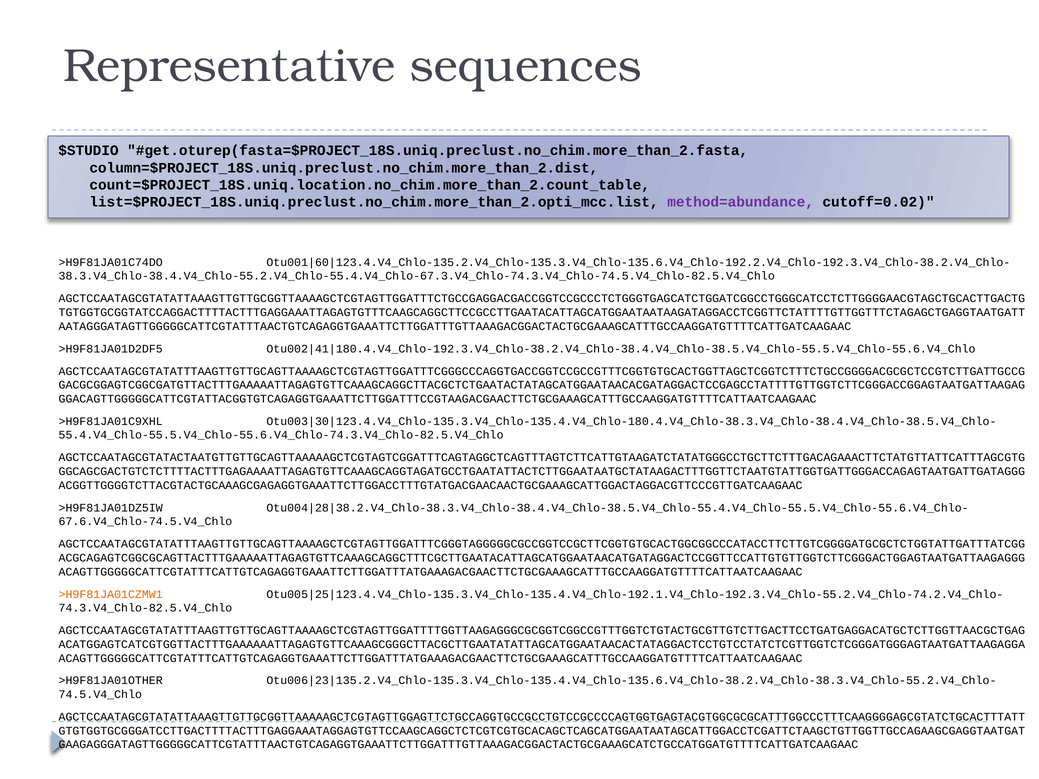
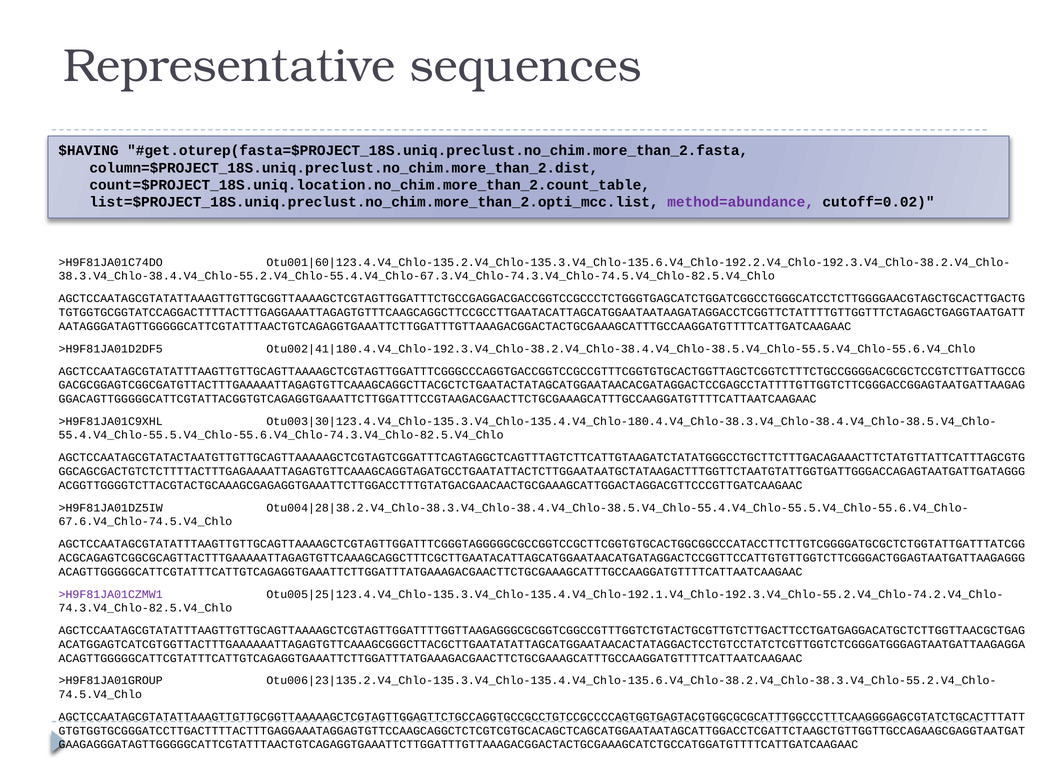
$STUDIO: $STUDIO -> $HAVING
>H9F81JA01CZMW1 colour: orange -> purple
>H9F81JA01OTHER: >H9F81JA01OTHER -> >H9F81JA01GROUP
